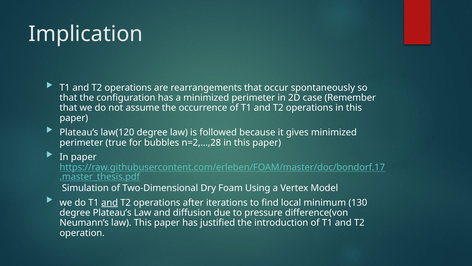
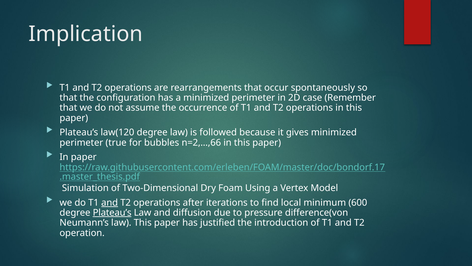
n=2,…,28: n=2,…,28 -> n=2,…,66
130: 130 -> 600
Plateau’s at (112, 212) underline: none -> present
